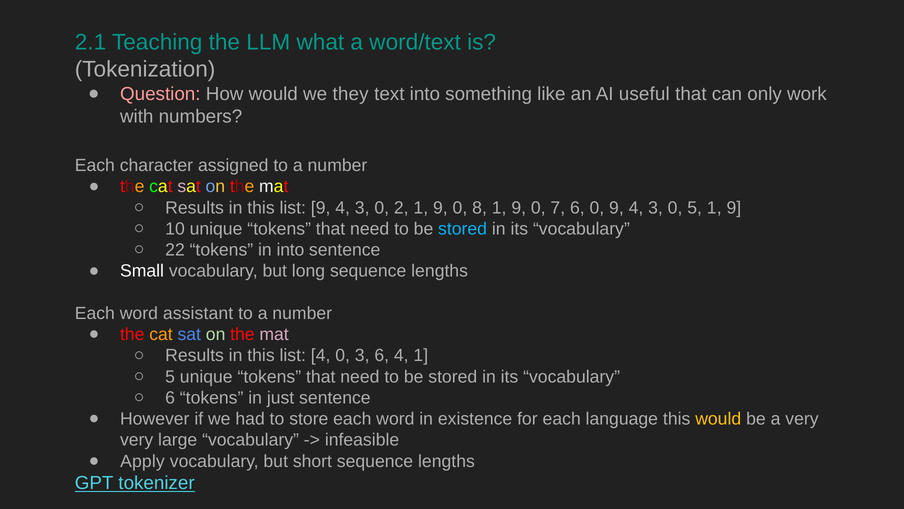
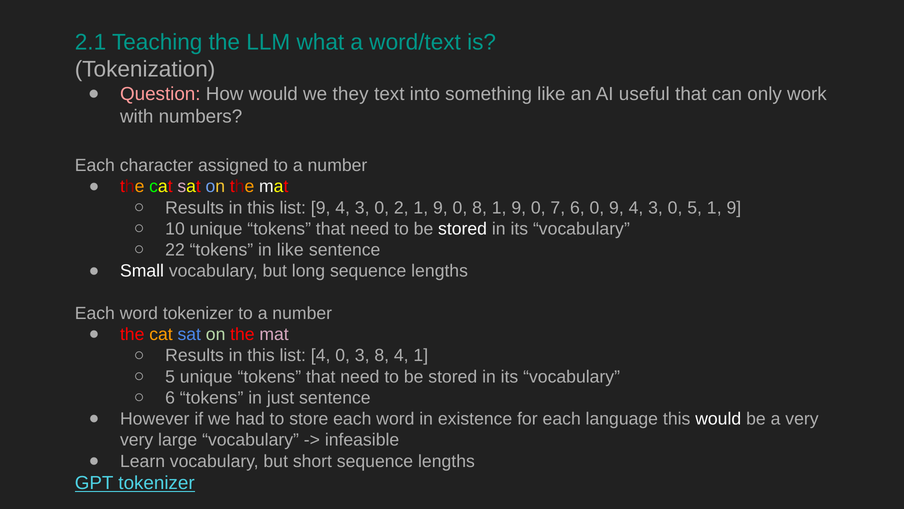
stored at (463, 229) colour: light blue -> white
in into: into -> like
word assistant: assistant -> tokenizer
3 6: 6 -> 8
would at (718, 419) colour: yellow -> white
Apply: Apply -> Learn
